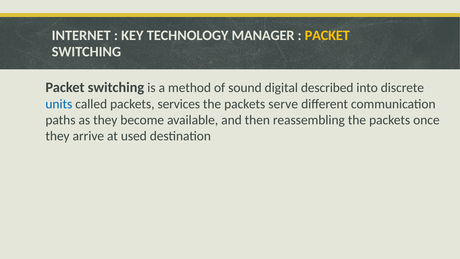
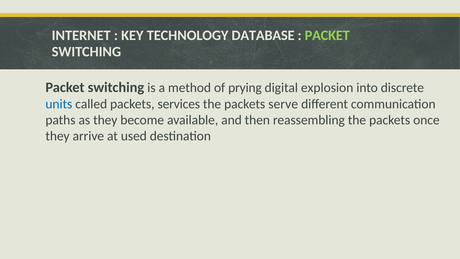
MANAGER: MANAGER -> DATABASE
PACKET at (327, 35) colour: yellow -> light green
sound: sound -> prying
described: described -> explosion
